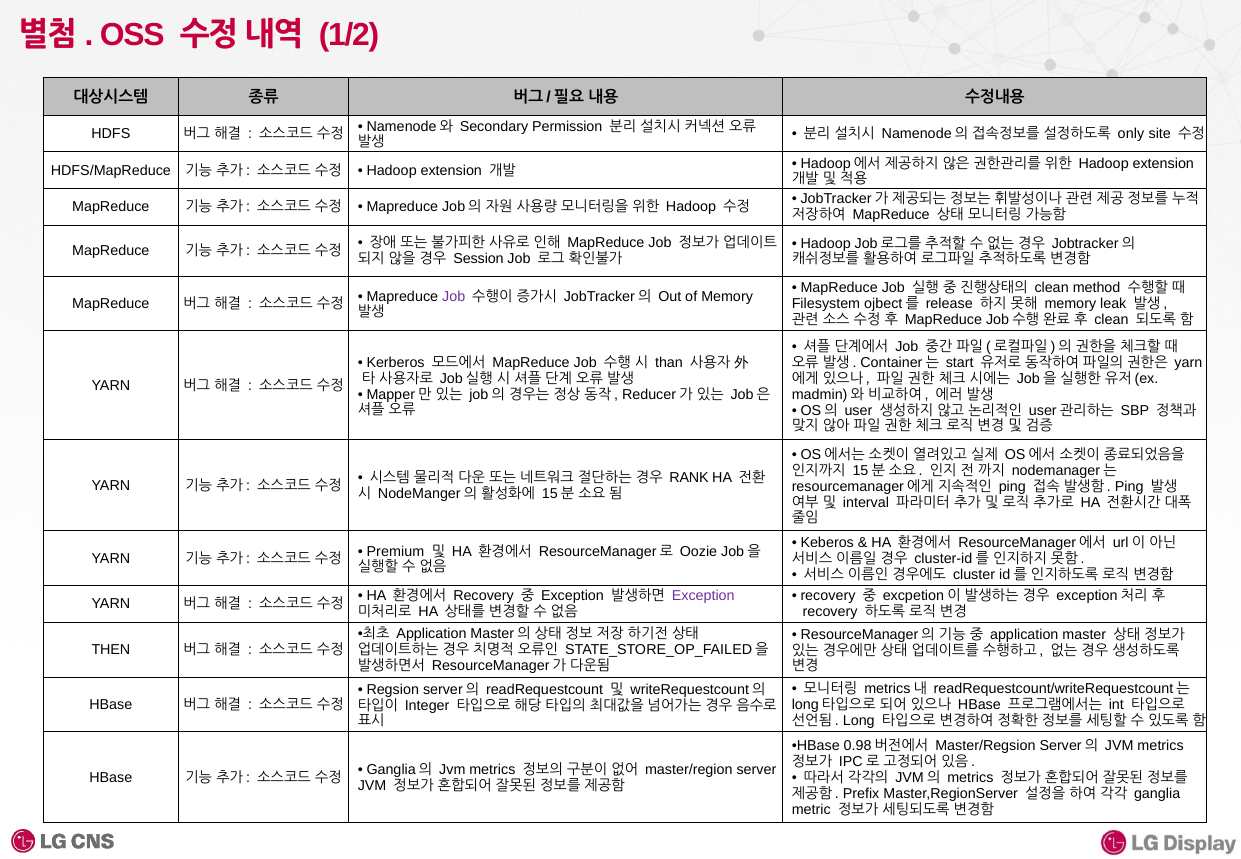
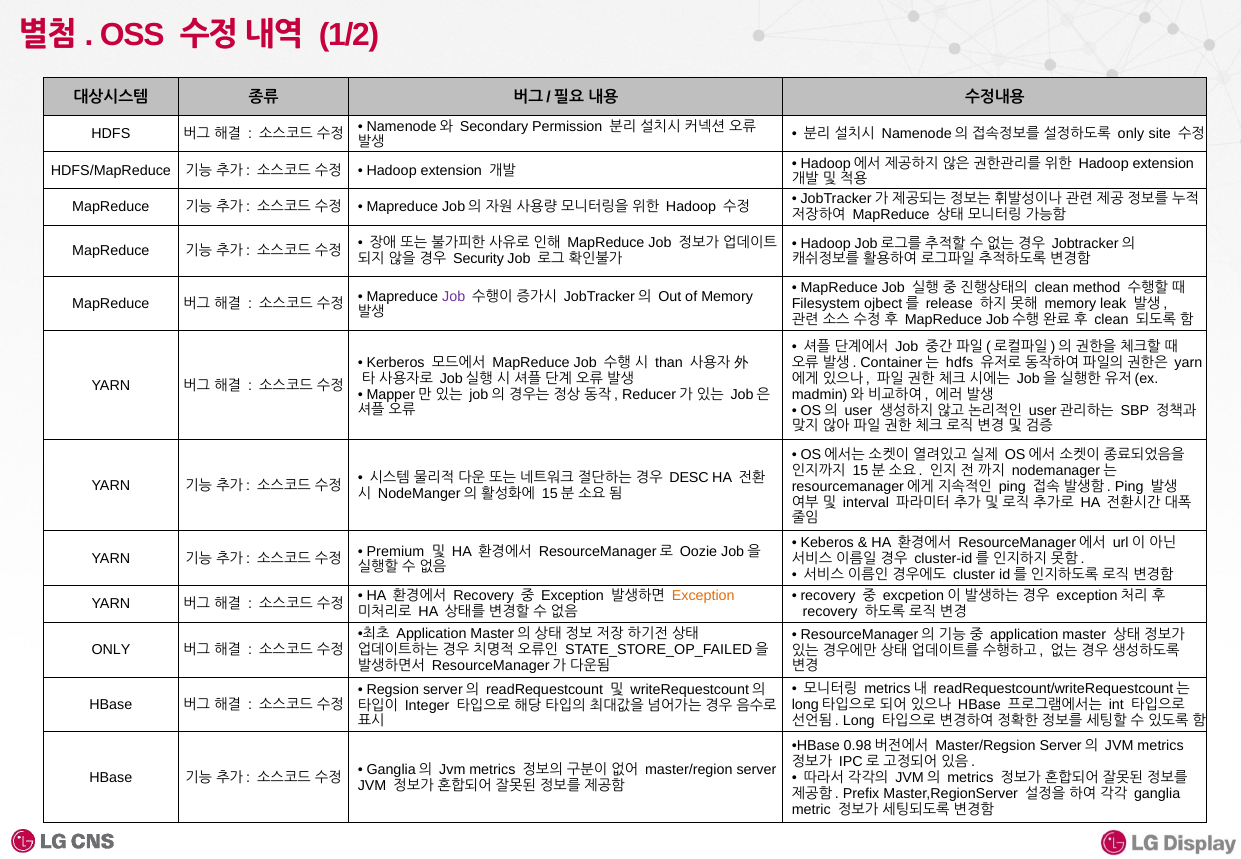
Session: Session -> Security
start at (960, 363): start -> hdfs
RANK: RANK -> DESC
Exception at (703, 596) colour: purple -> orange
THEN at (111, 650): THEN -> ONLY
